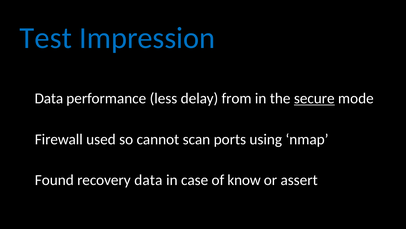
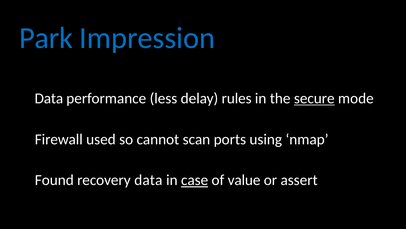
Test: Test -> Park
from: from -> rules
case underline: none -> present
know: know -> value
